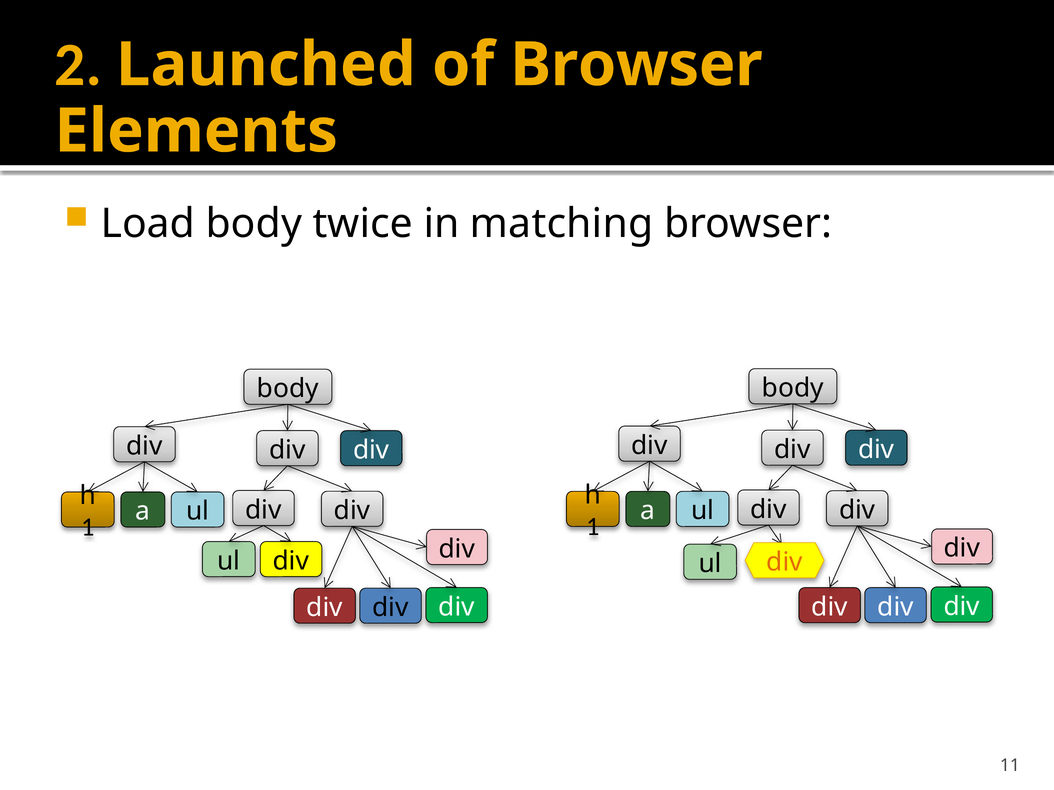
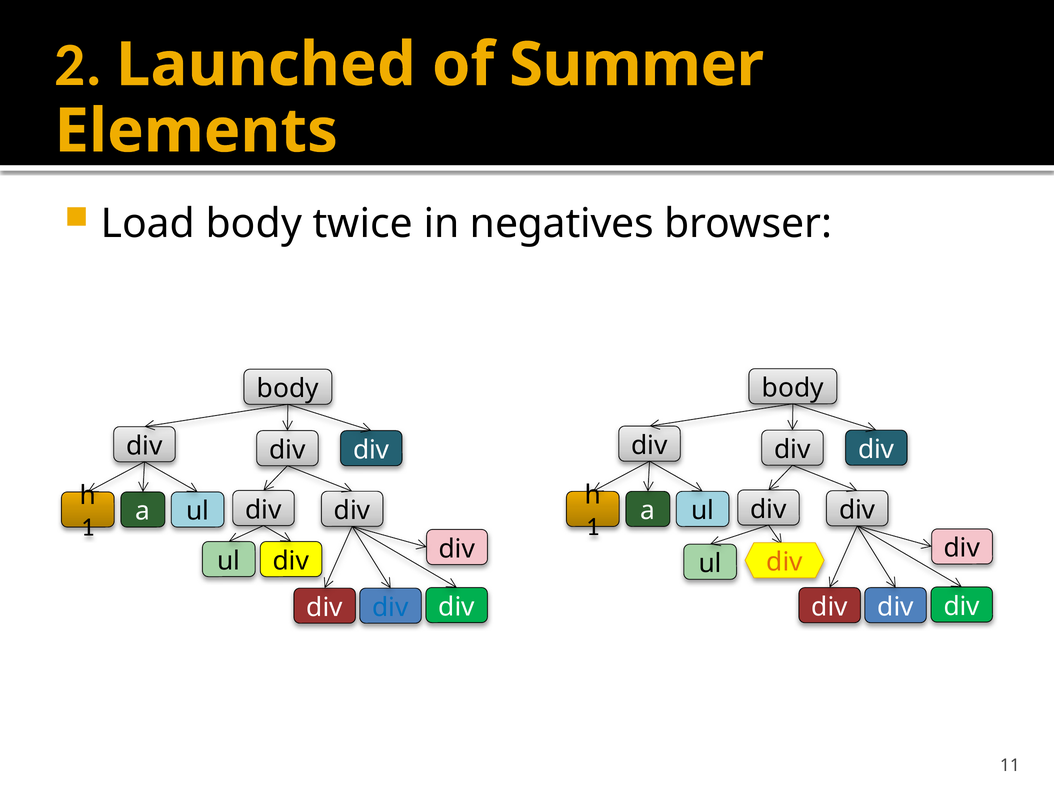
of Browser: Browser -> Summer
matching: matching -> negatives
div at (390, 608) colour: black -> blue
